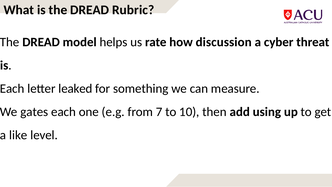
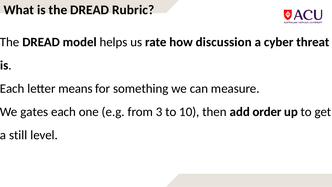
leaked: leaked -> means
7: 7 -> 3
using: using -> order
like: like -> still
